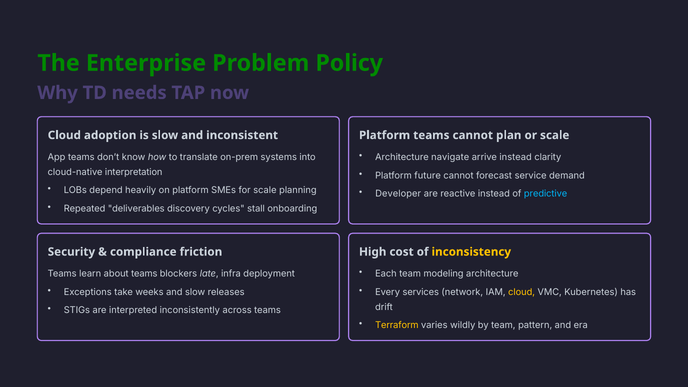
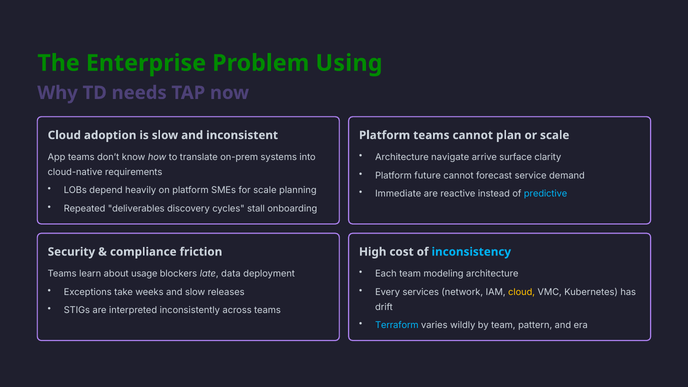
Policy: Policy -> Using
arrive instead: instead -> surface
interpretation: interpretation -> requirements
Developer: Developer -> Immediate
inconsistency colour: yellow -> light blue
about teams: teams -> usage
infra: infra -> data
Terraform colour: yellow -> light blue
